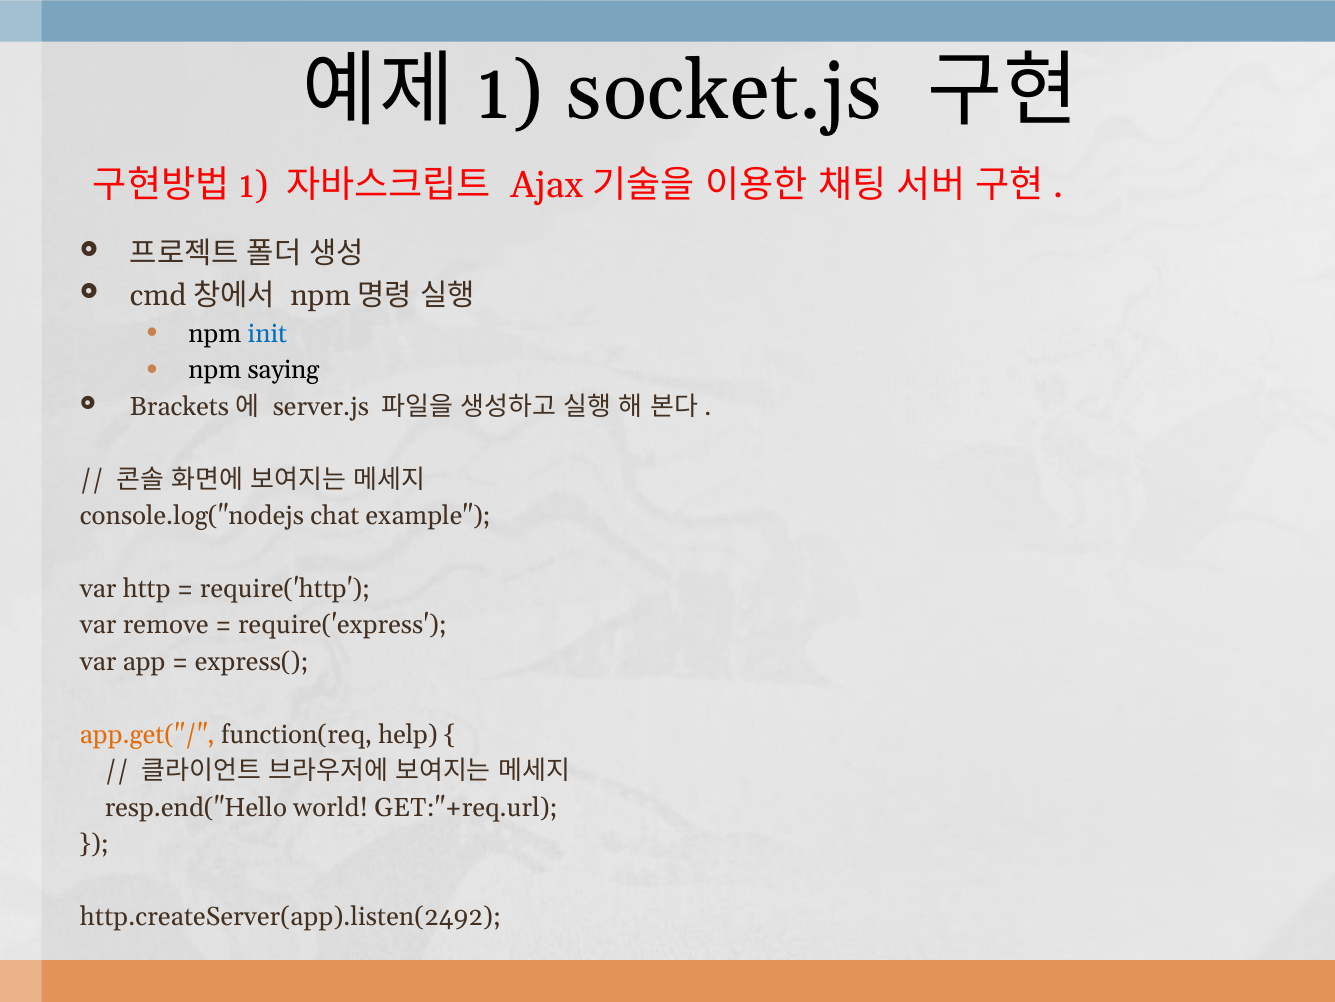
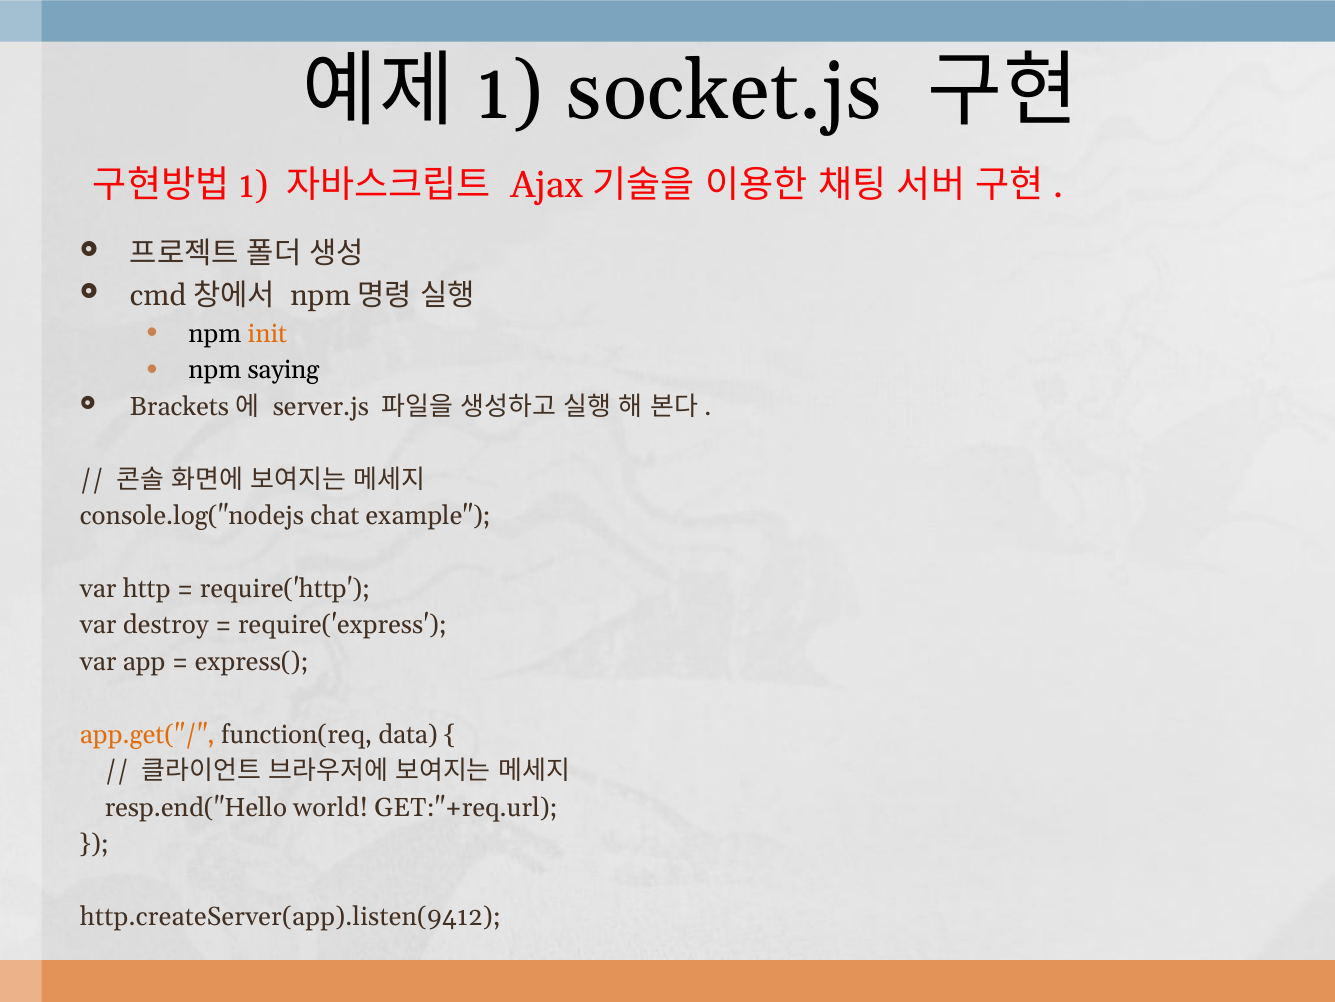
init colour: blue -> orange
remove: remove -> destroy
help: help -> data
http.createServer(app).listen(2492: http.createServer(app).listen(2492 -> http.createServer(app).listen(9412
